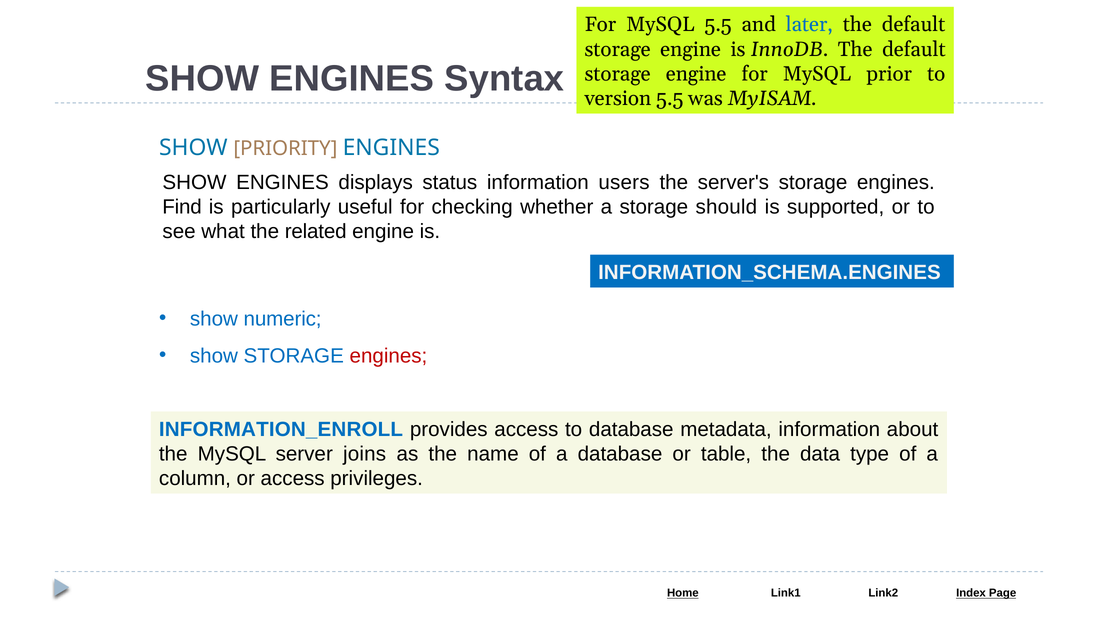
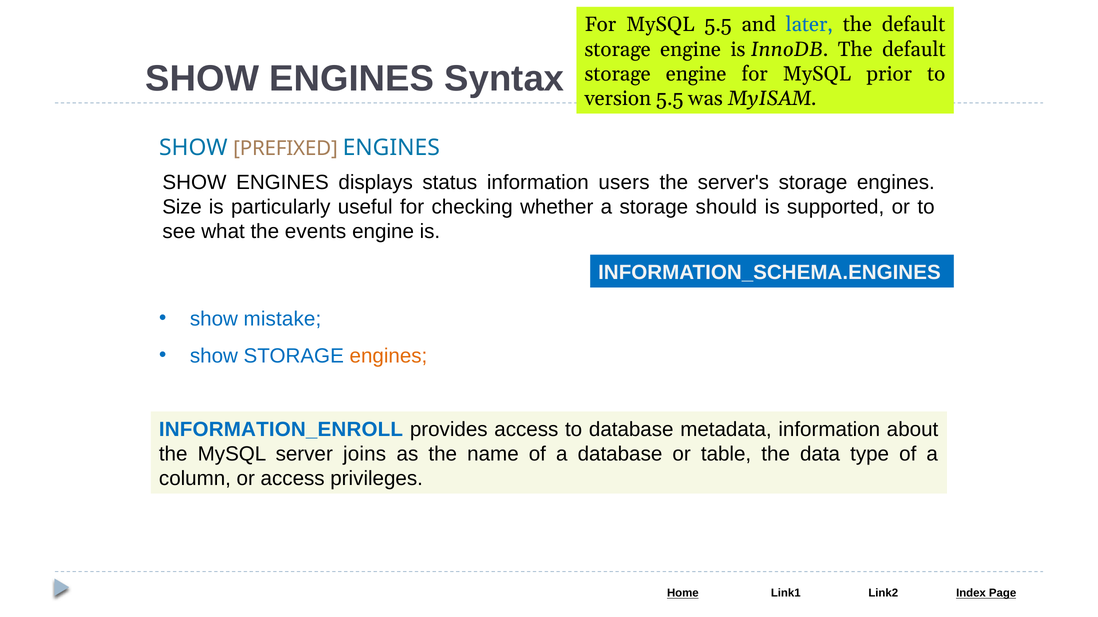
PRIORITY: PRIORITY -> PREFIXED
Find: Find -> Size
related: related -> events
numeric: numeric -> mistake
engines at (388, 356) colour: red -> orange
